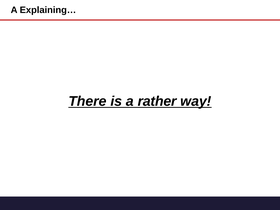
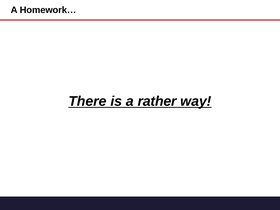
Explaining…: Explaining… -> Homework…
